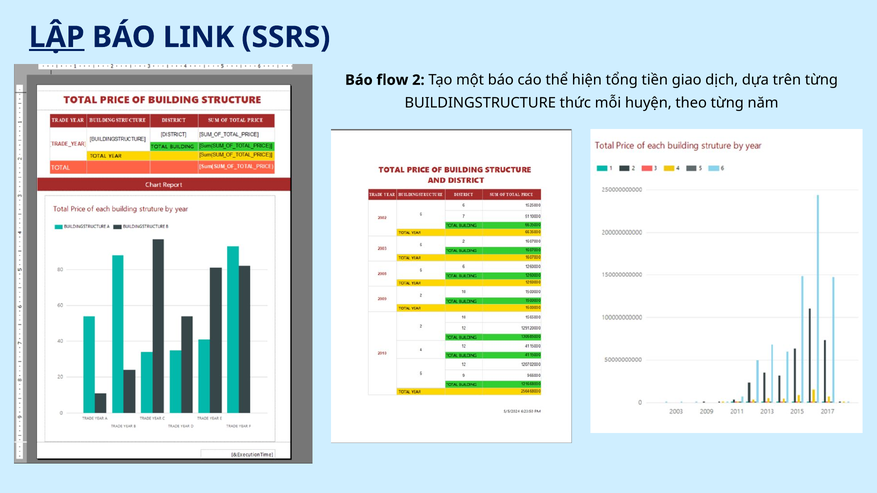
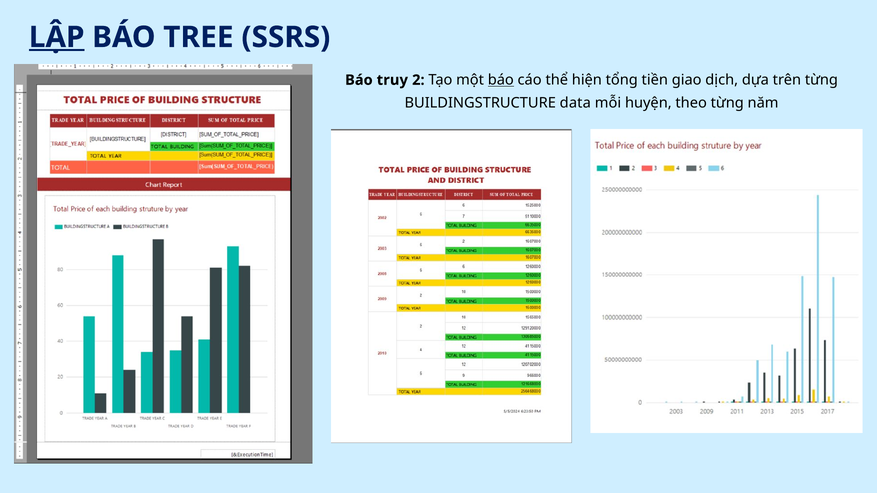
LINK: LINK -> TREE
flow: flow -> truy
báo at (501, 80) underline: none -> present
thức: thức -> data
